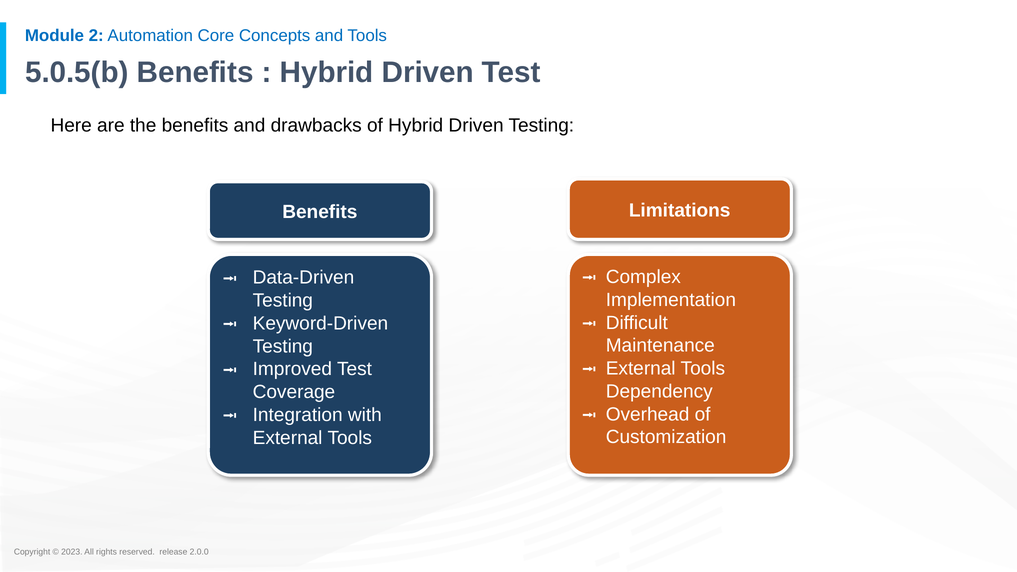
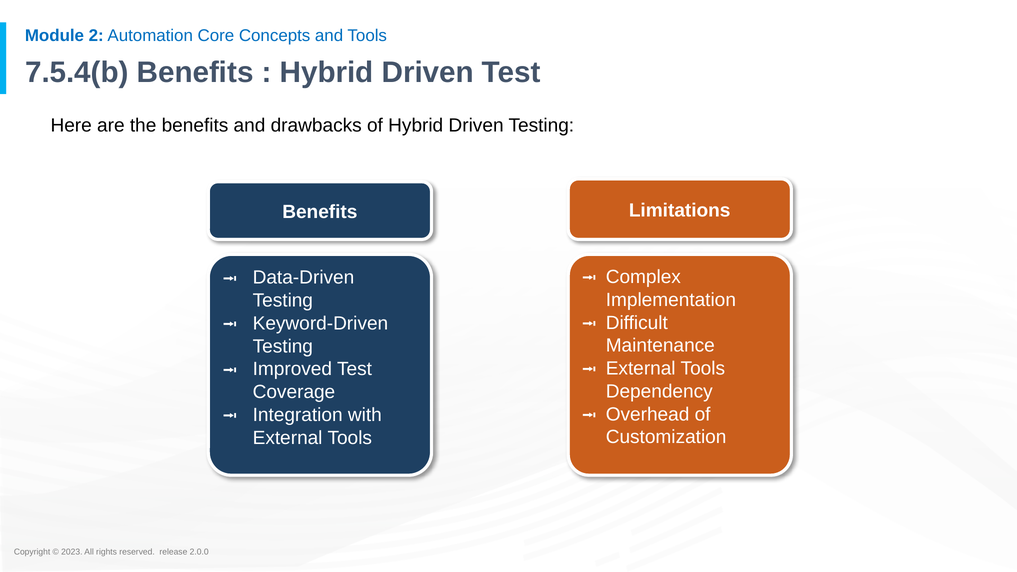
5.0.5(b: 5.0.5(b -> 7.5.4(b
